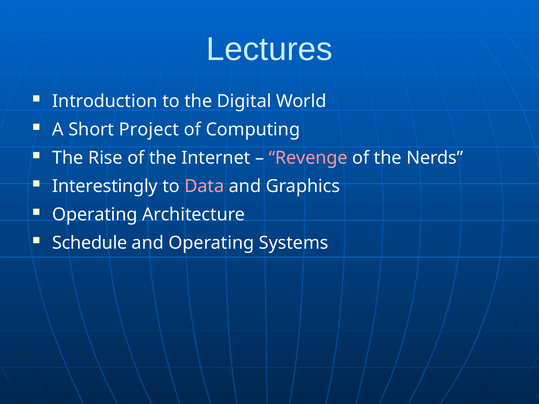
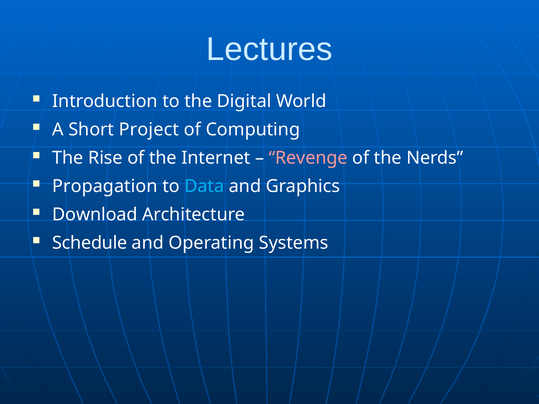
Interestingly: Interestingly -> Propagation
Data colour: pink -> light blue
Operating at (95, 215): Operating -> Download
